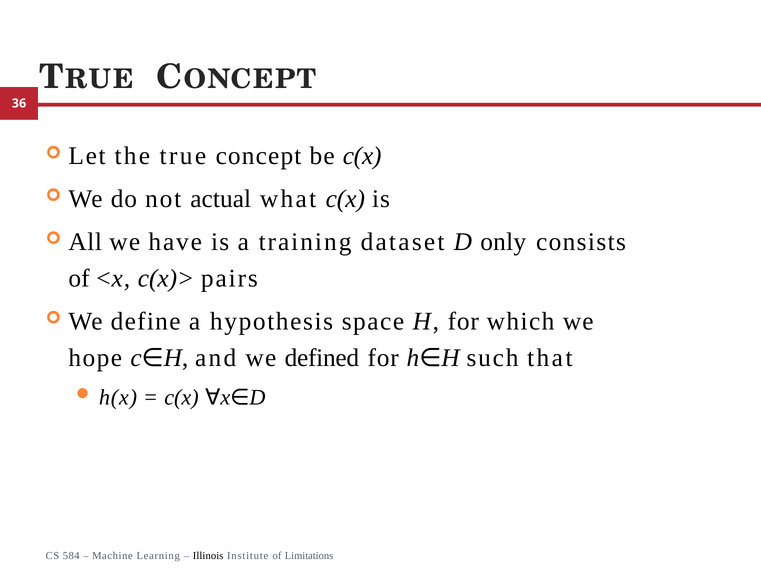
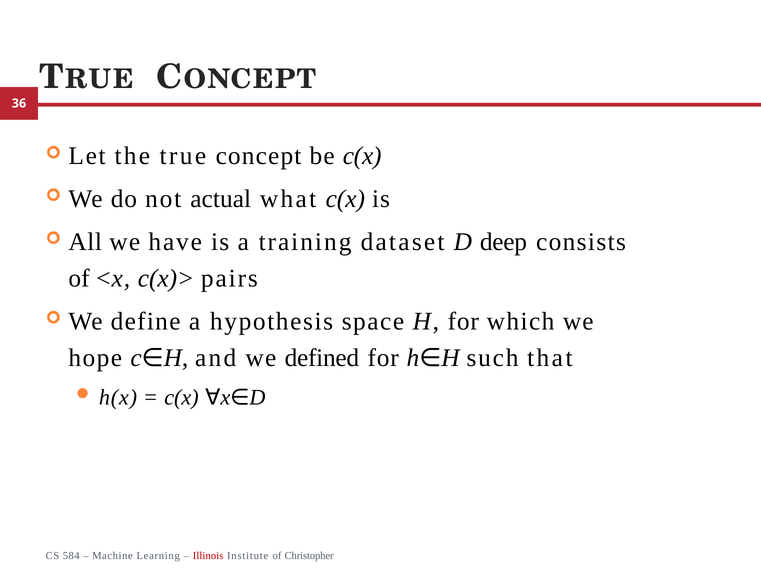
only: only -> deep
Illinois colour: black -> red
Limitations: Limitations -> Christopher
